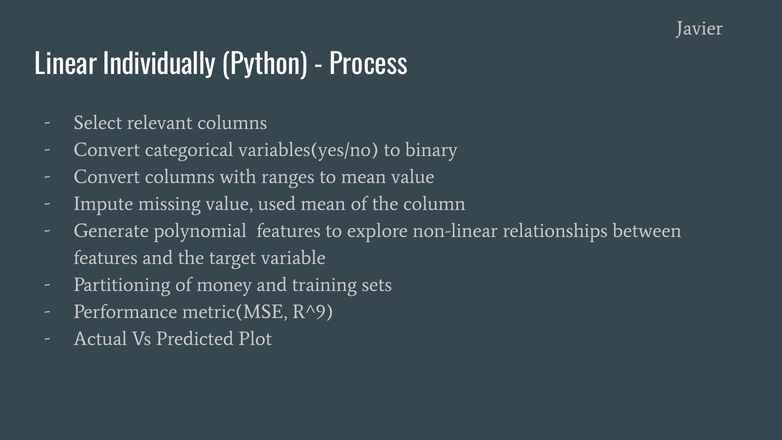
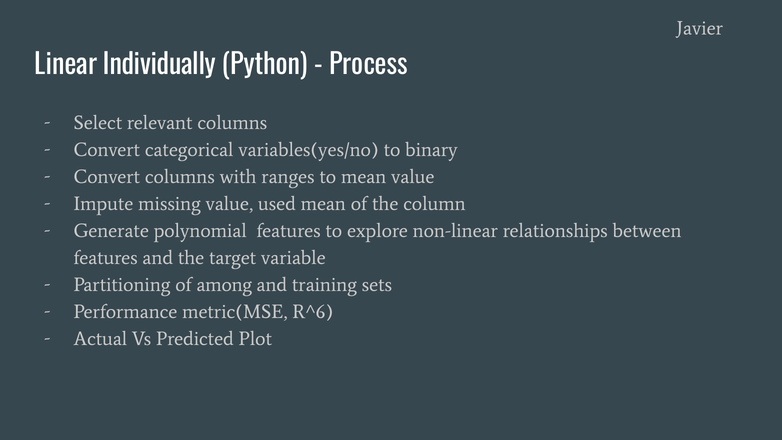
money: money -> among
R^9: R^9 -> R^6
